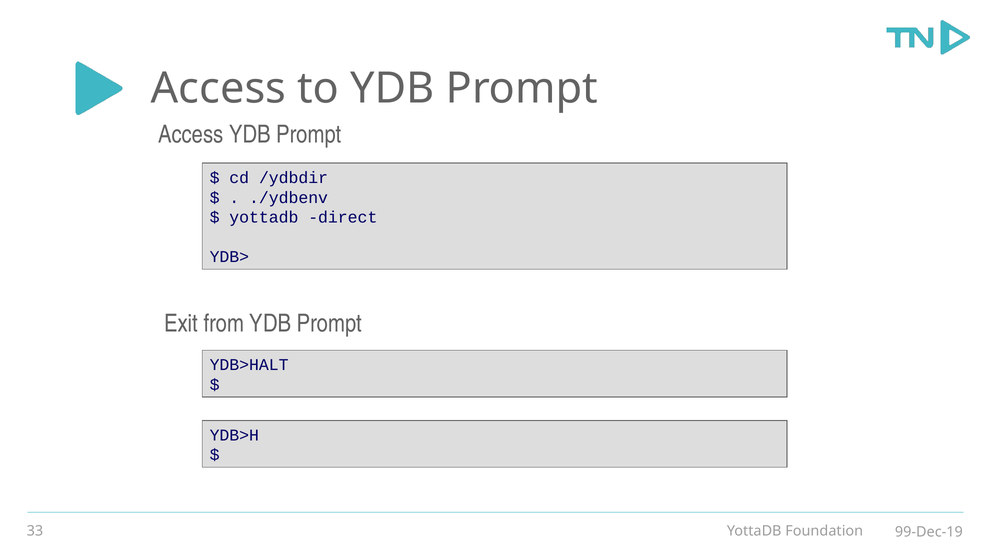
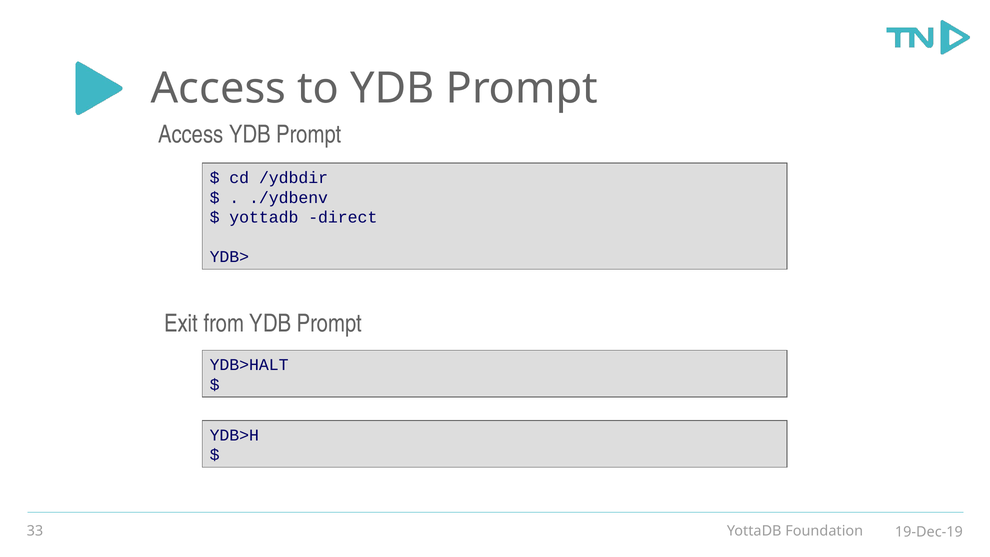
99-Dec-19: 99-Dec-19 -> 19-Dec-19
